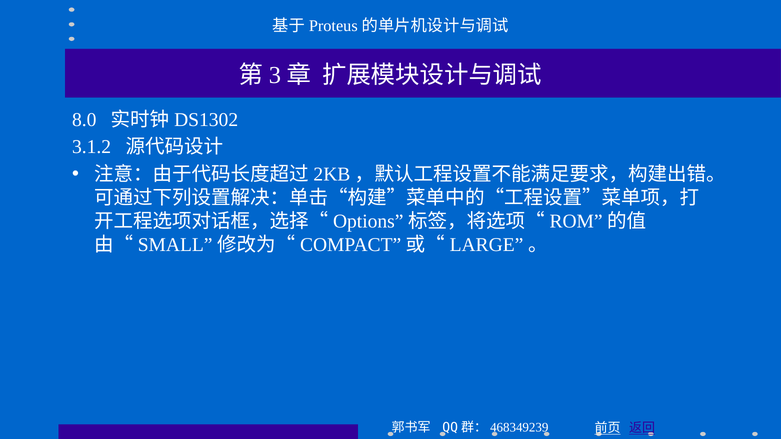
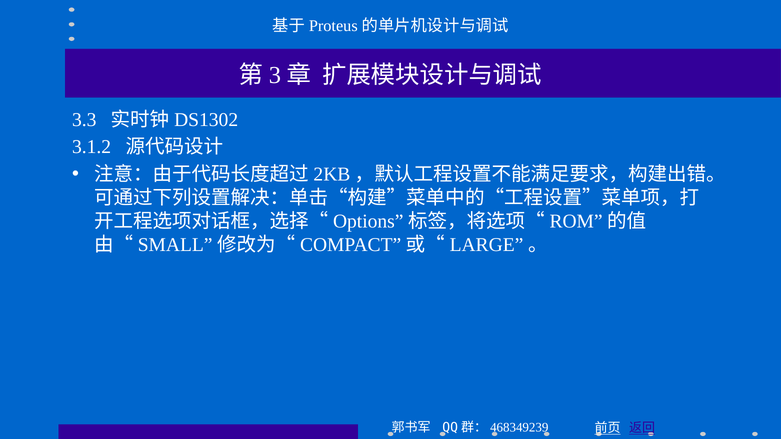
8.0: 8.0 -> 3.3
